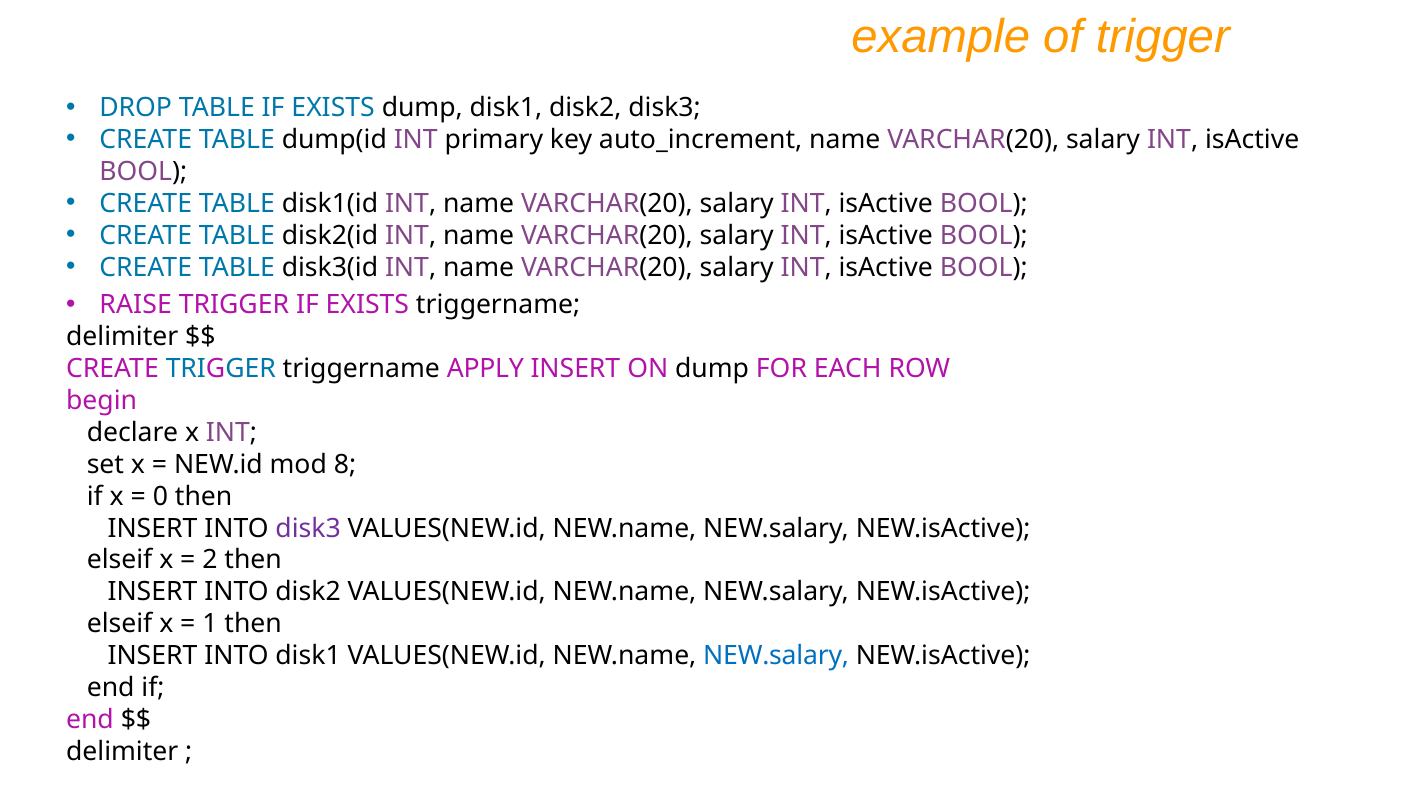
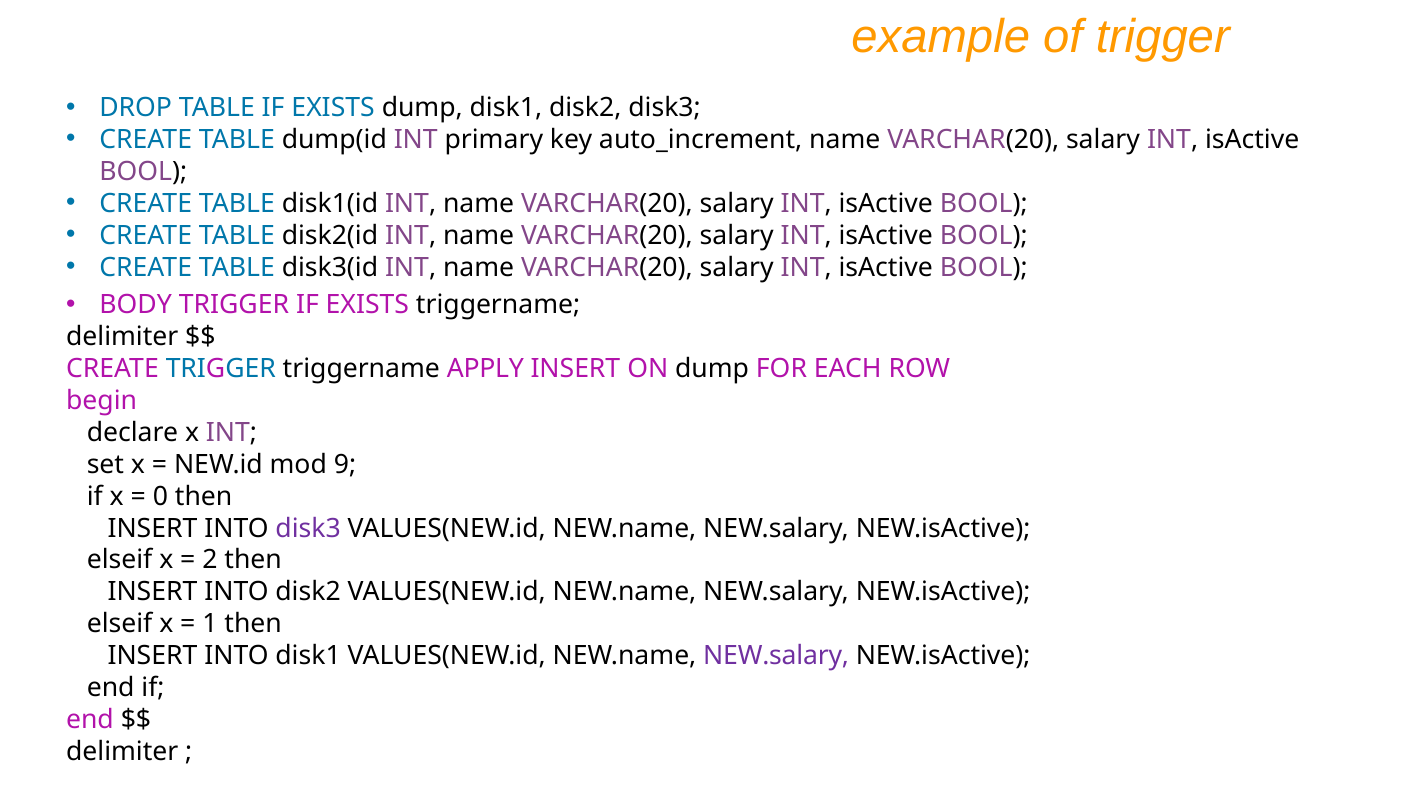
RAISE: RAISE -> BODY
8: 8 -> 9
NEW.salary at (776, 656) colour: blue -> purple
